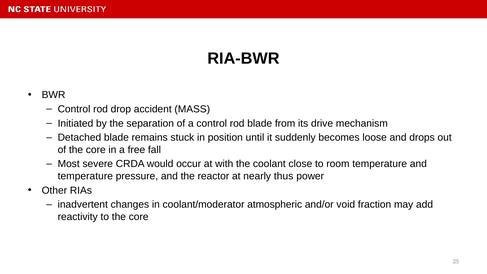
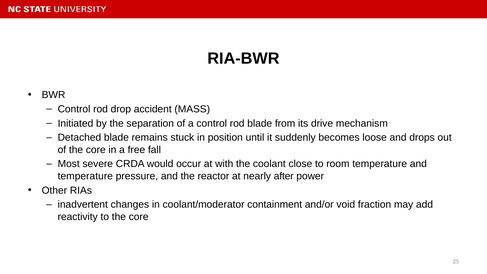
thus: thus -> after
atmospheric: atmospheric -> containment
